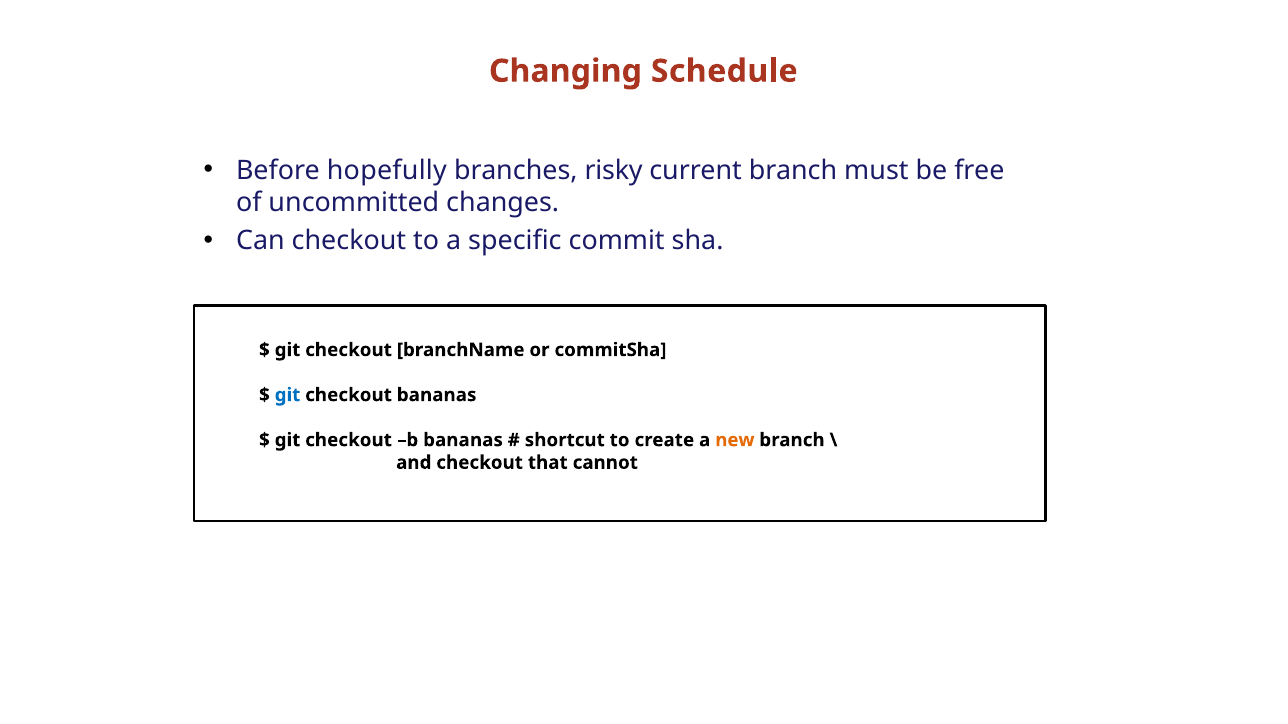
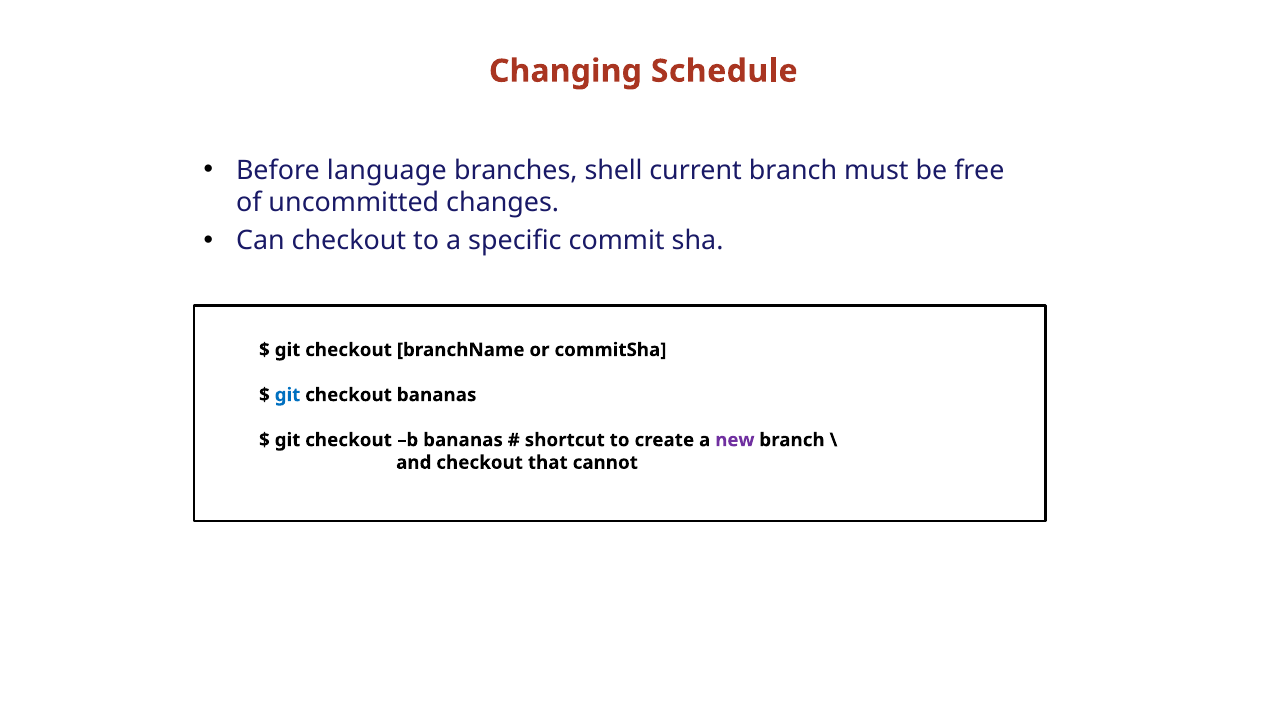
hopefully: hopefully -> language
risky: risky -> shell
new colour: orange -> purple
